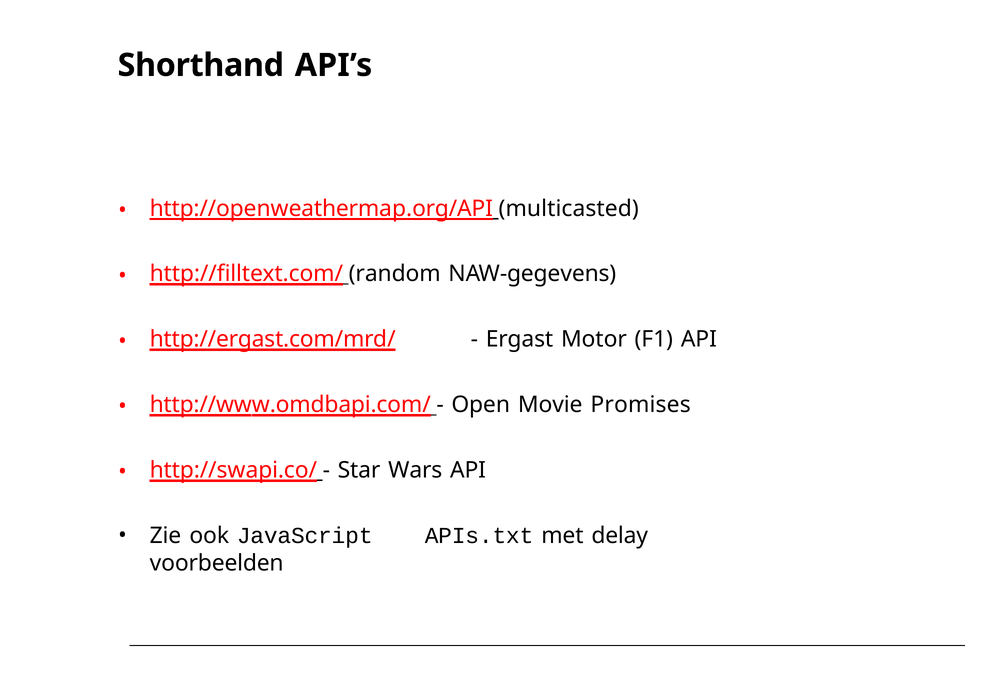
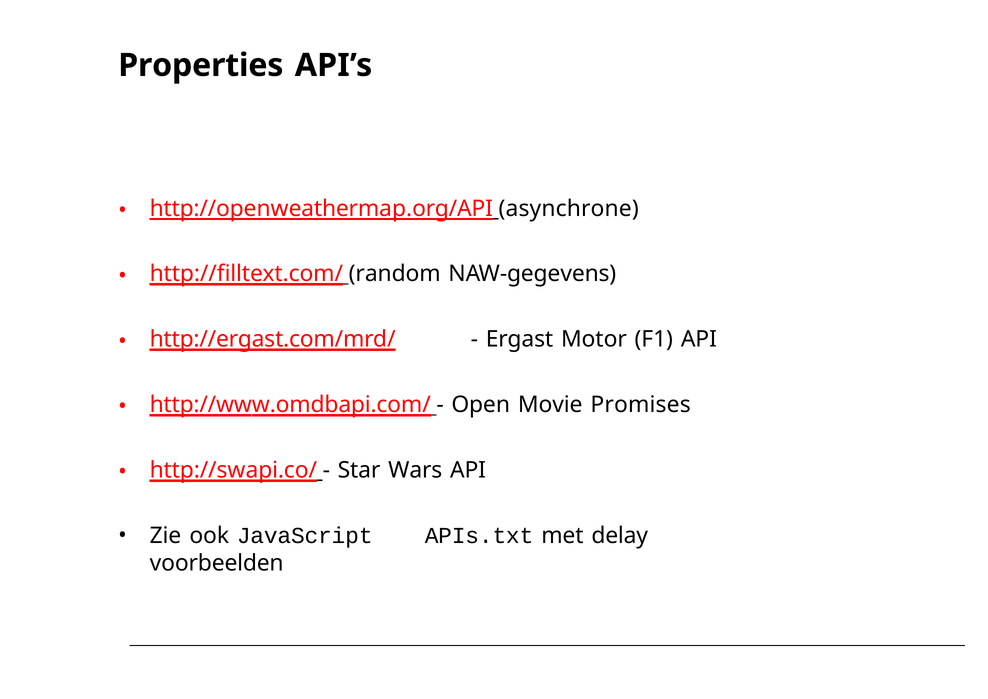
Shorthand: Shorthand -> Properties
multicasted: multicasted -> asynchrone
